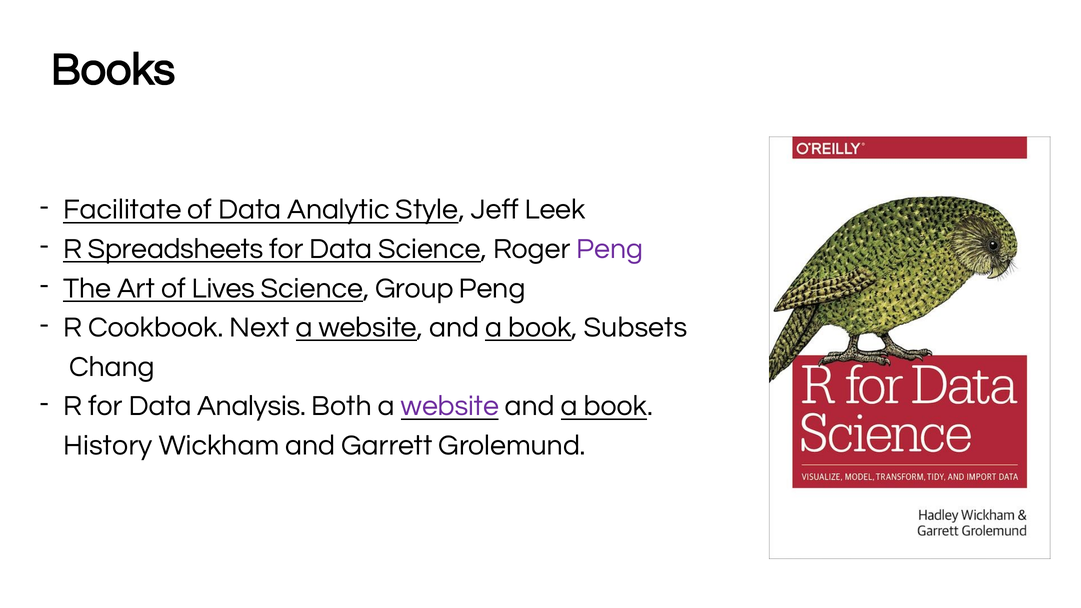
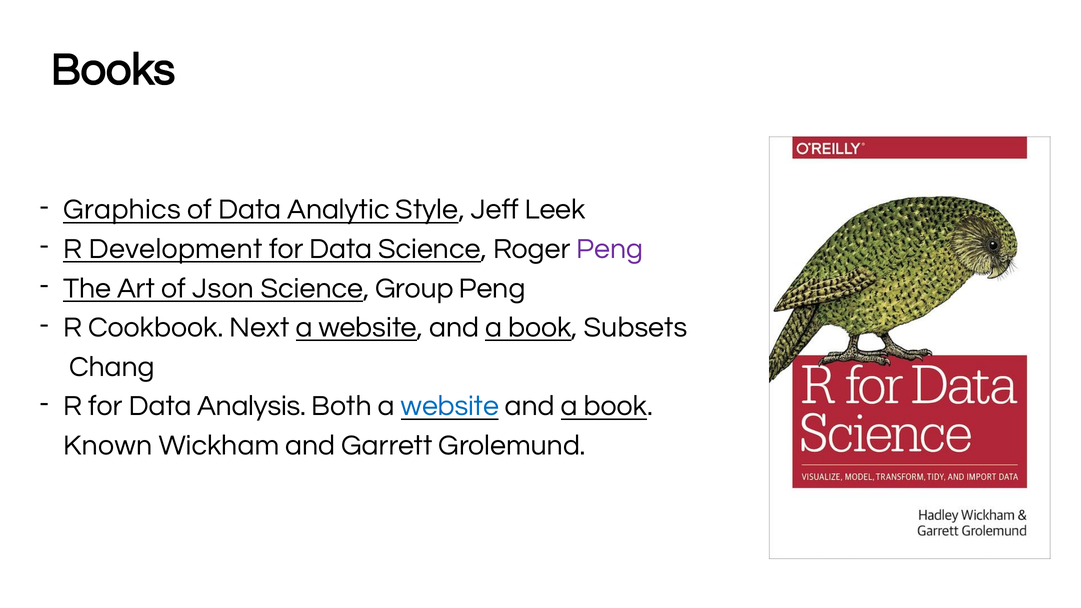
Facilitate: Facilitate -> Graphics
Spreadsheets: Spreadsheets -> Development
Lives: Lives -> Json
website at (450, 406) colour: purple -> blue
History: History -> Known
